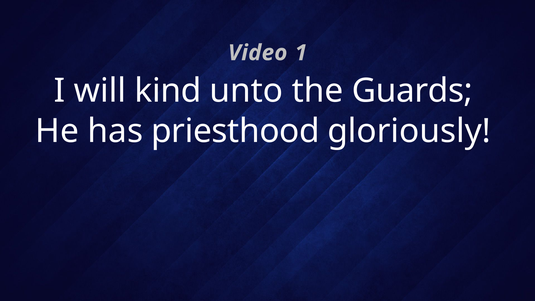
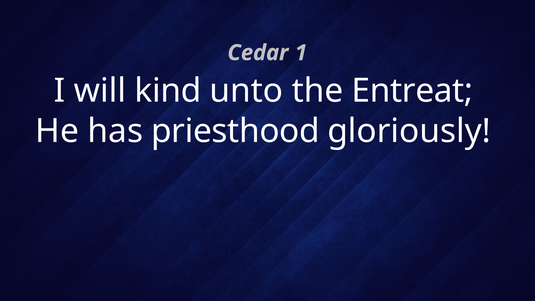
Video: Video -> Cedar
Guards: Guards -> Entreat
